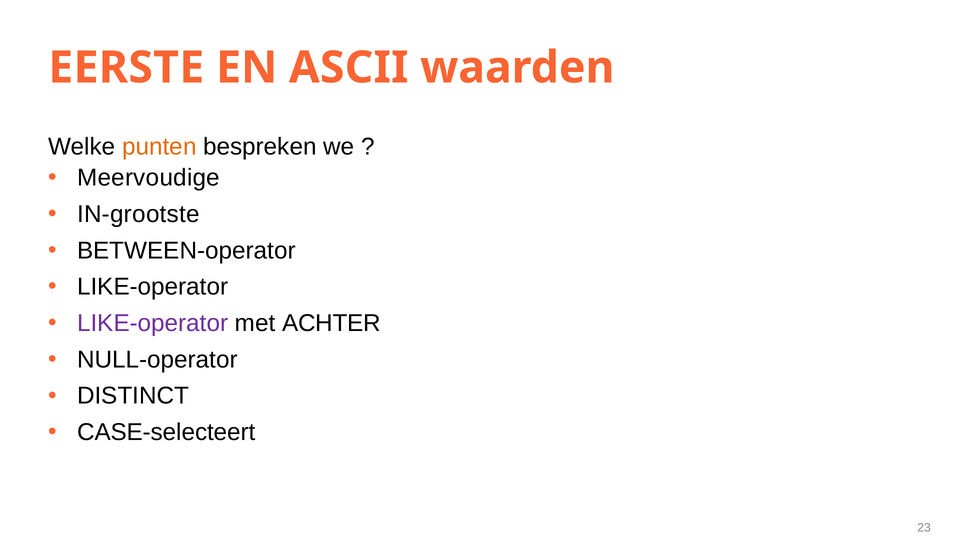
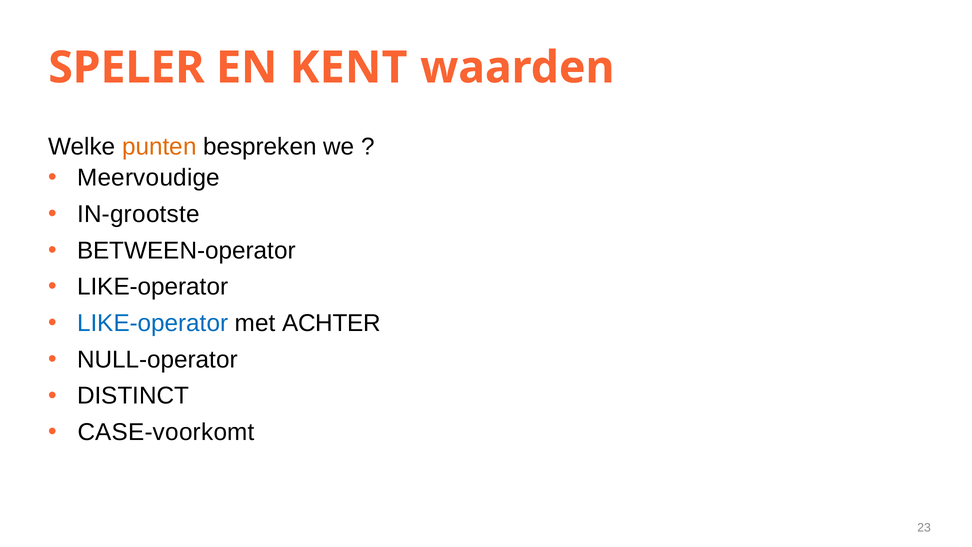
EERSTE: EERSTE -> SPELER
ASCII: ASCII -> KENT
LIKE-operator at (153, 323) colour: purple -> blue
CASE-selecteert: CASE-selecteert -> CASE-voorkomt
